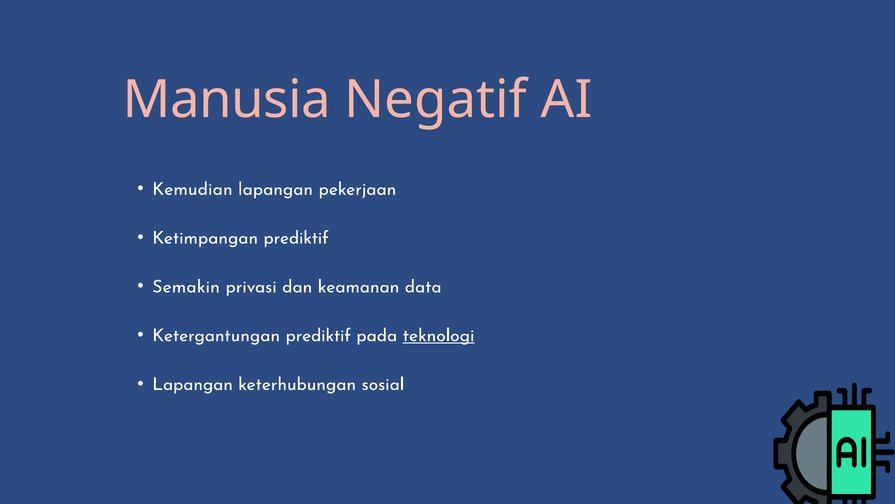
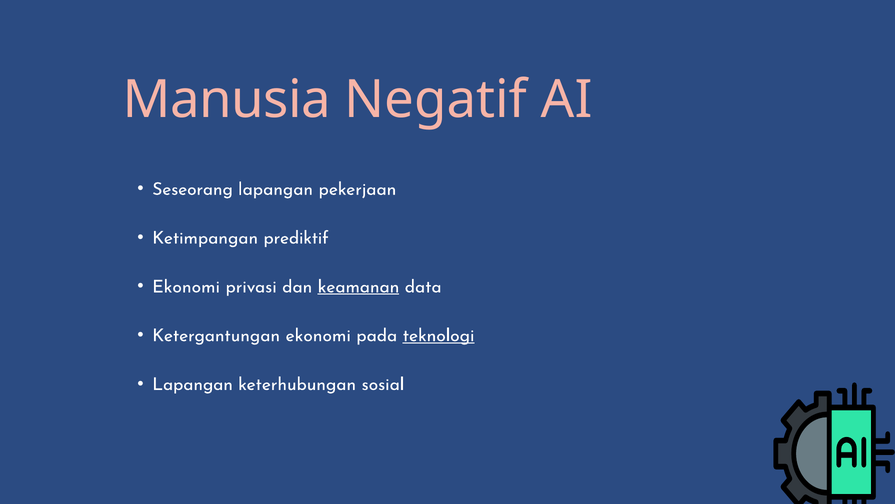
Kemudian: Kemudian -> Seseorang
Semakin at (186, 286): Semakin -> Ekonomi
keamanan underline: none -> present
Ketergantungan prediktif: prediktif -> ekonomi
